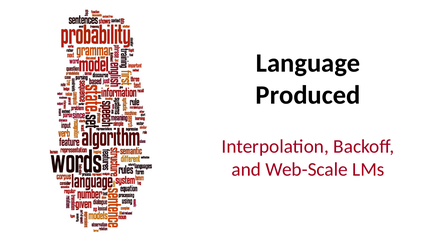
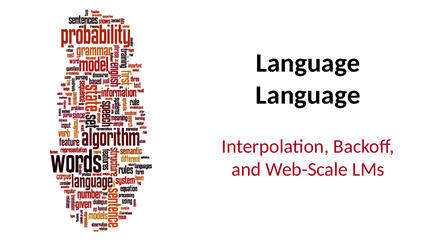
Produced at (308, 95): Produced -> Language
